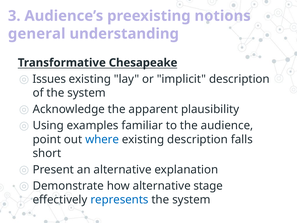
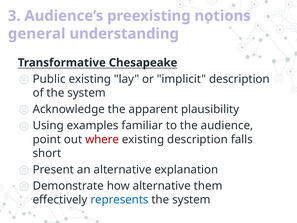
Issues: Issues -> Public
where colour: blue -> red
stage: stage -> them
